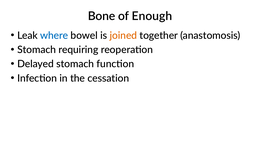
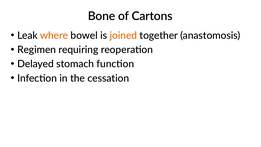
Enough: Enough -> Cartons
where colour: blue -> orange
Stomach at (37, 50): Stomach -> Regimen
